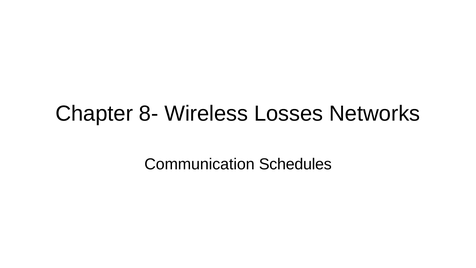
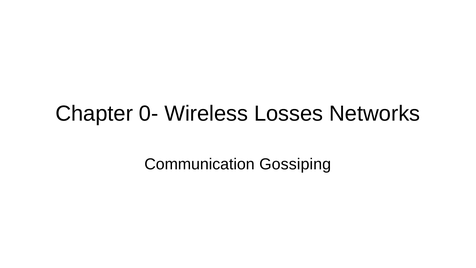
8-: 8- -> 0-
Schedules: Schedules -> Gossiping
